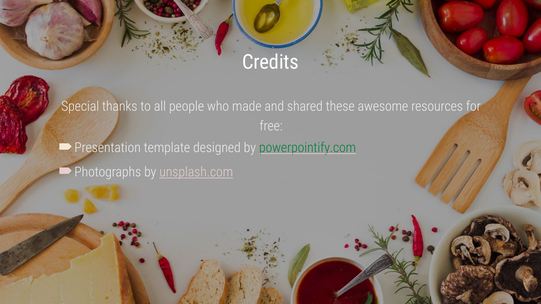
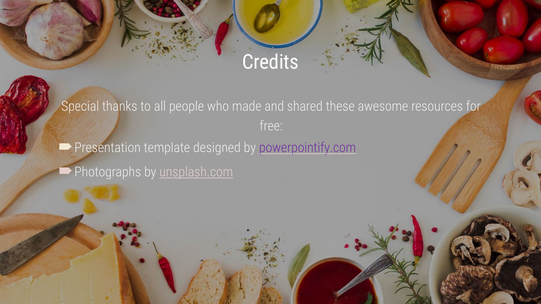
powerpointify.com colour: green -> purple
